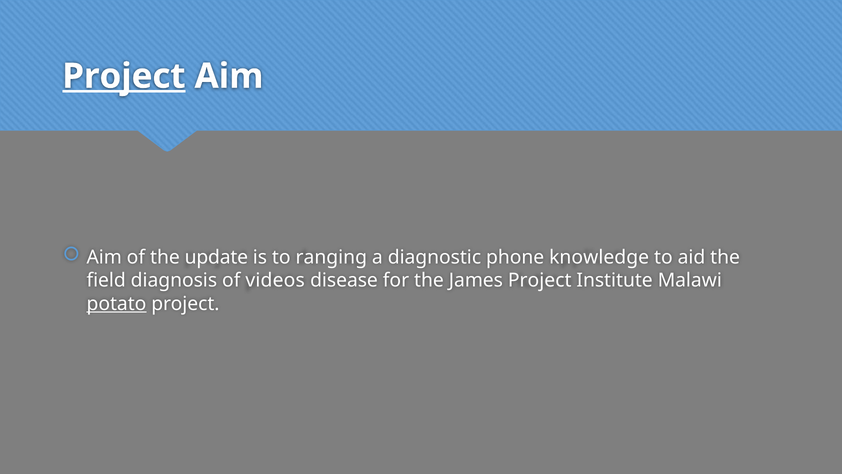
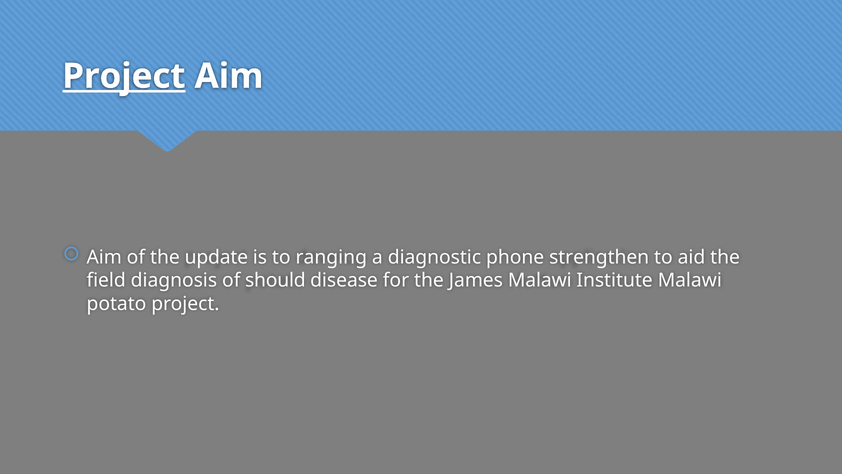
knowledge: knowledge -> strengthen
videos: videos -> should
James Project: Project -> Malawi
potato underline: present -> none
